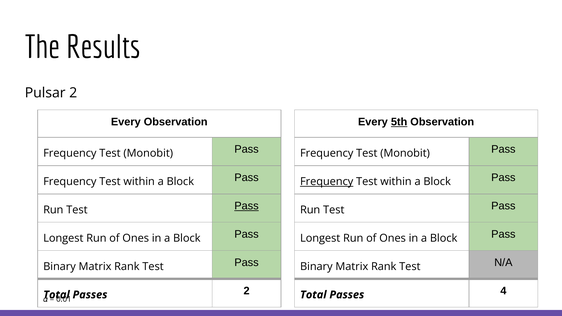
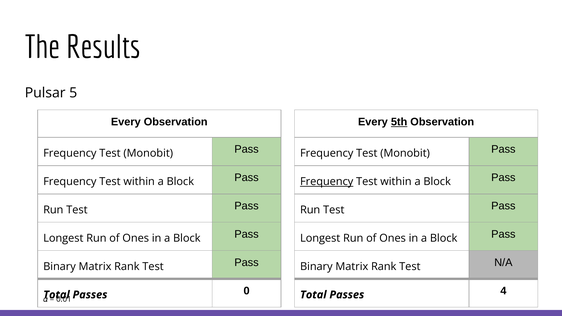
Pulsar 2: 2 -> 5
Pass at (247, 206) underline: present -> none
Passes 2: 2 -> 0
